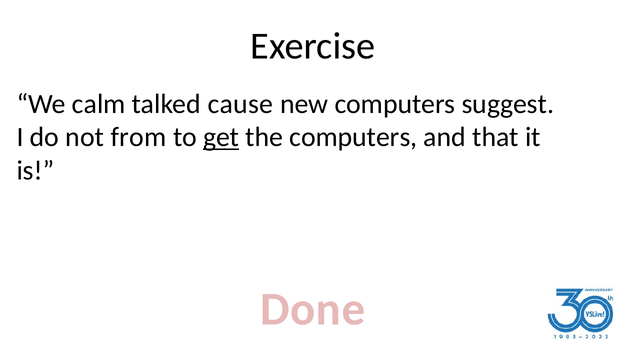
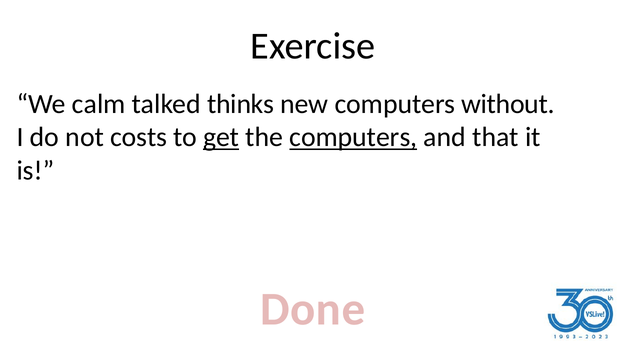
cause: cause -> thinks
suggest: suggest -> without
from: from -> costs
computers at (353, 137) underline: none -> present
